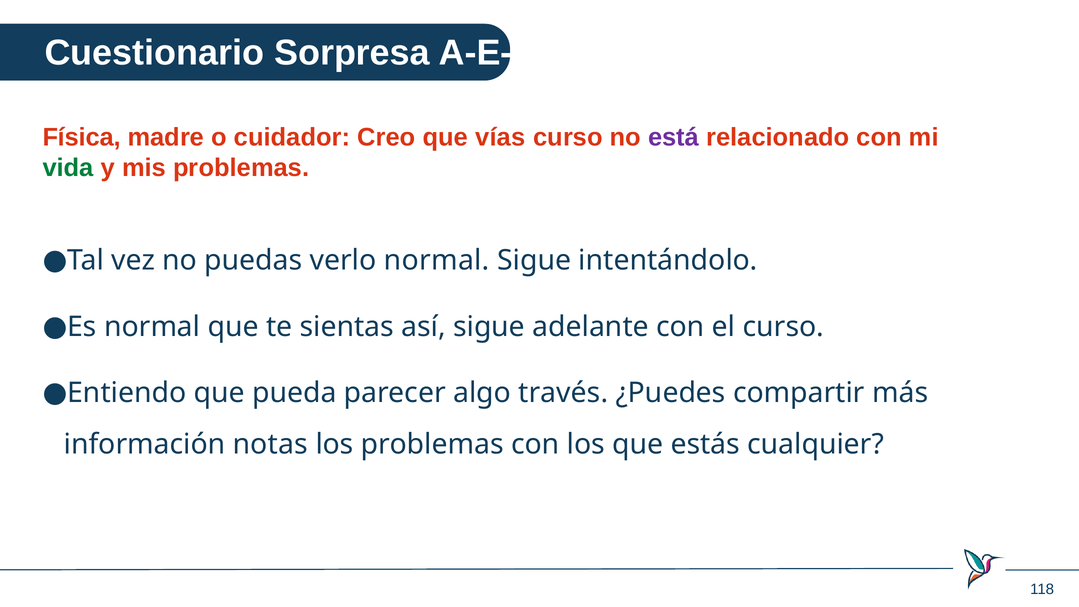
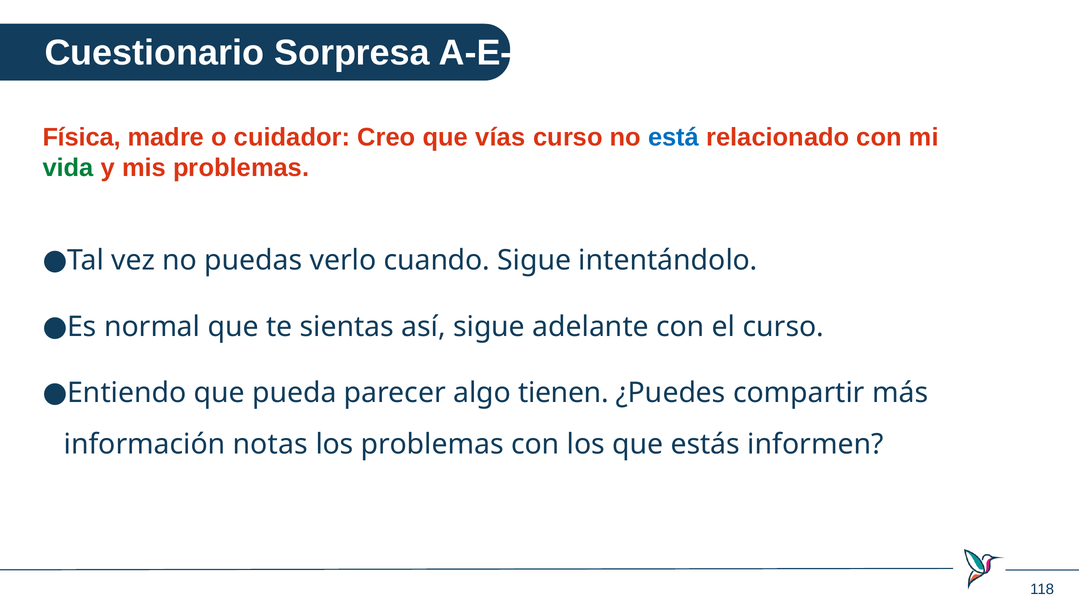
está colour: purple -> blue
verlo normal: normal -> cuando
través: través -> tienen
cualquier: cualquier -> informen
